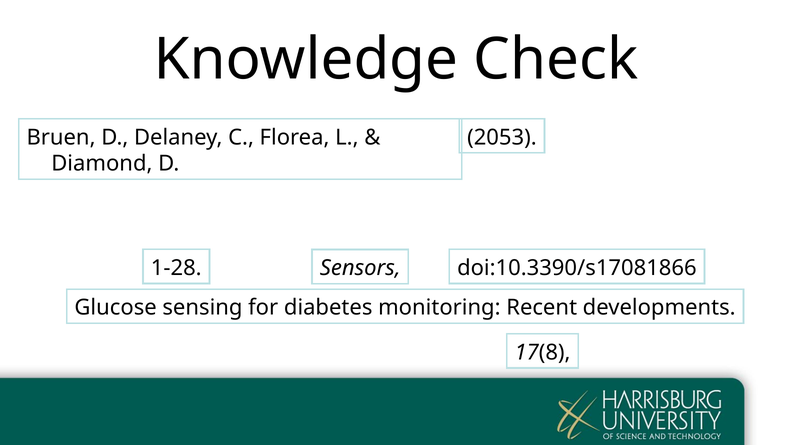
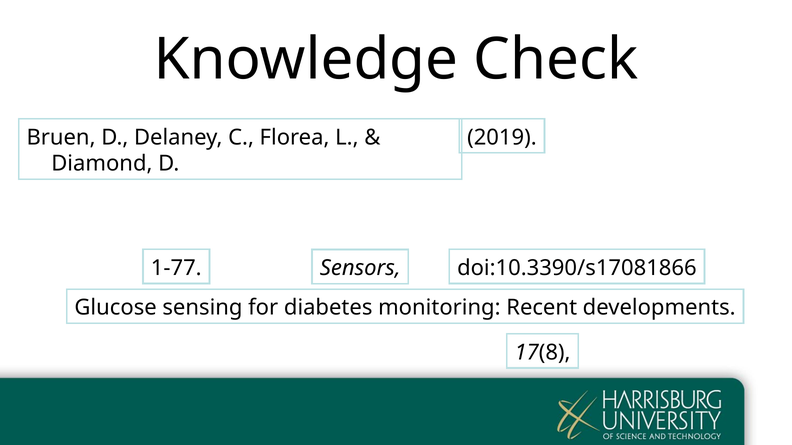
2053: 2053 -> 2019
1-28: 1-28 -> 1-77
